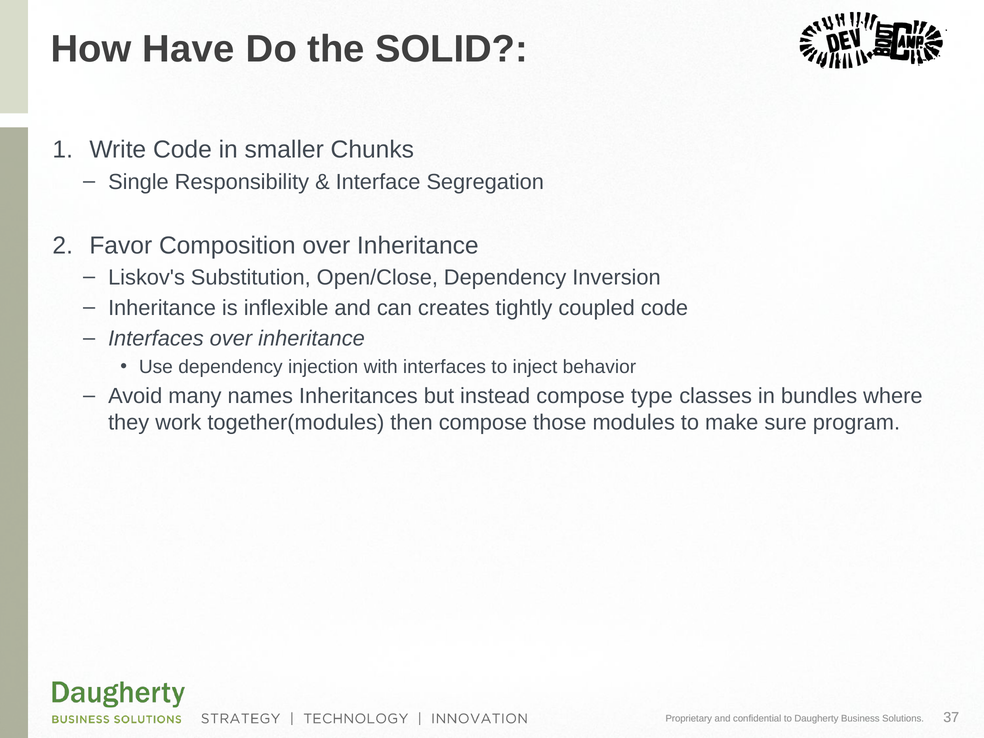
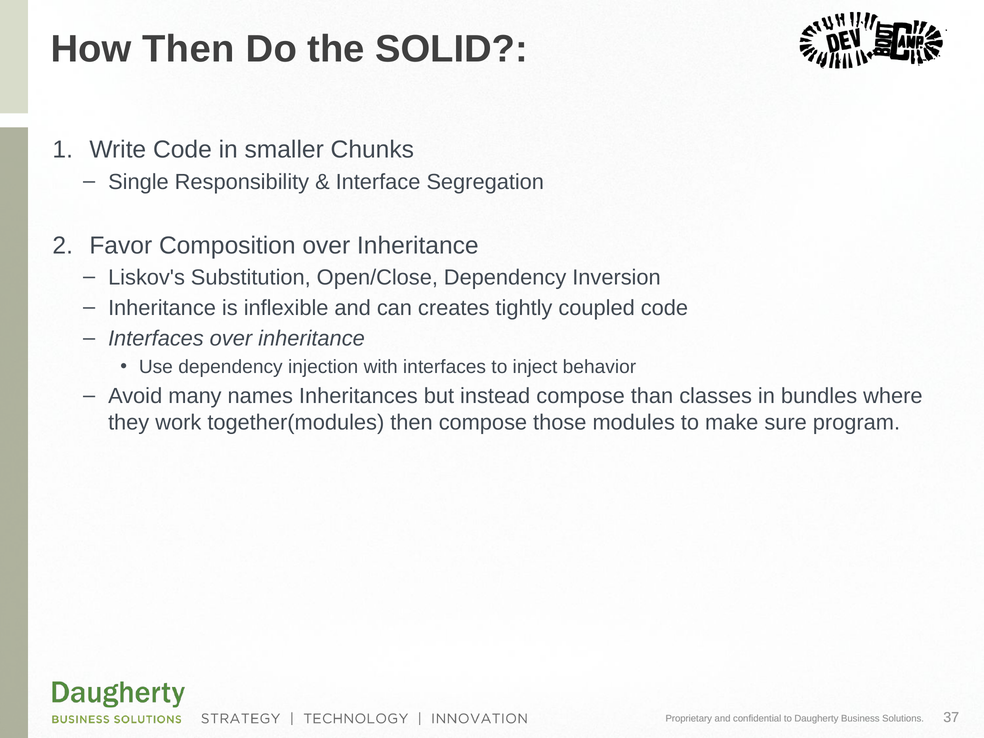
How Have: Have -> Then
type: type -> than
